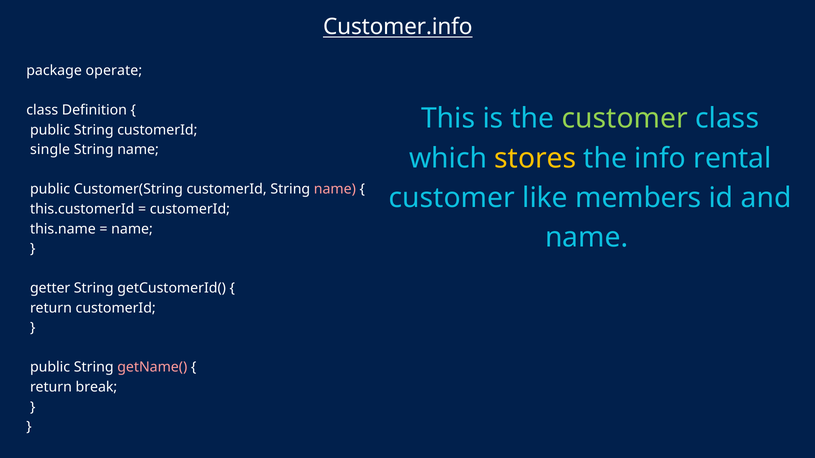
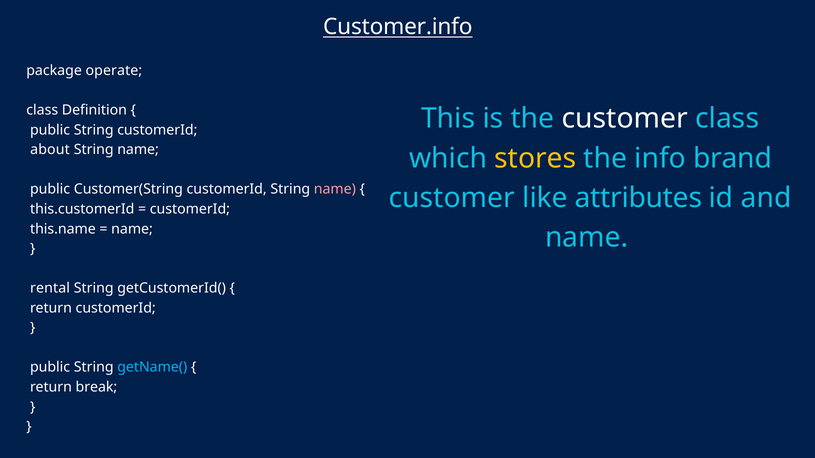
customer at (625, 119) colour: light green -> white
single: single -> about
rental: rental -> brand
members: members -> attributes
getter: getter -> rental
getName( colour: pink -> light blue
